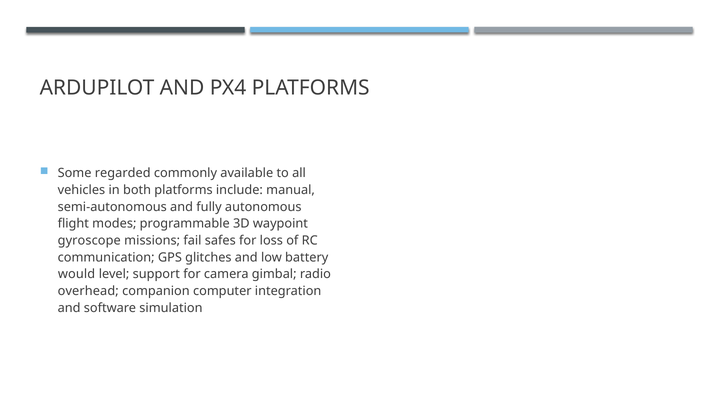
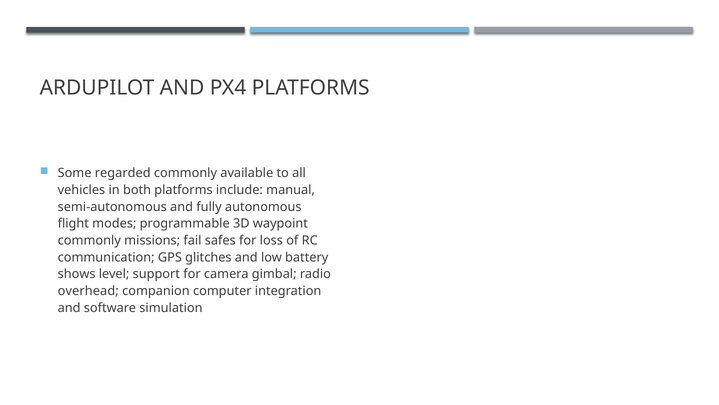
gyroscope at (89, 240): gyroscope -> commonly
would: would -> shows
